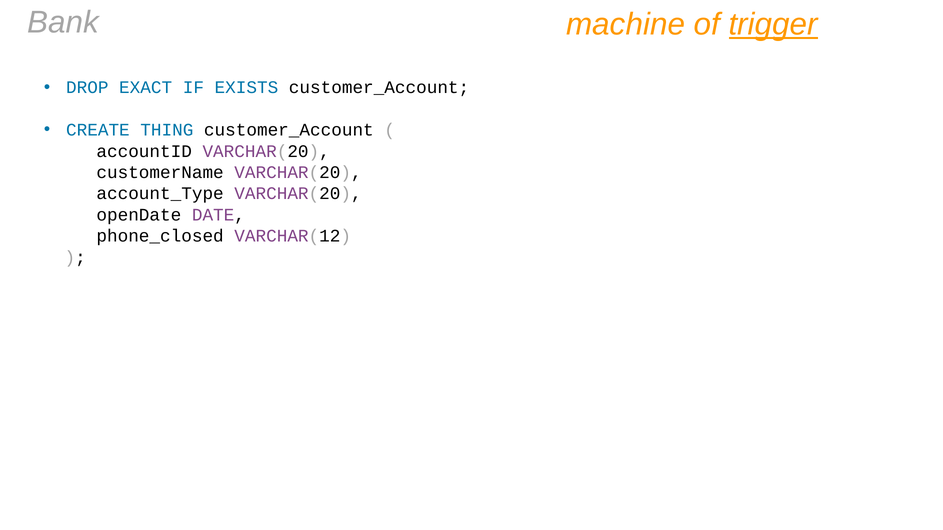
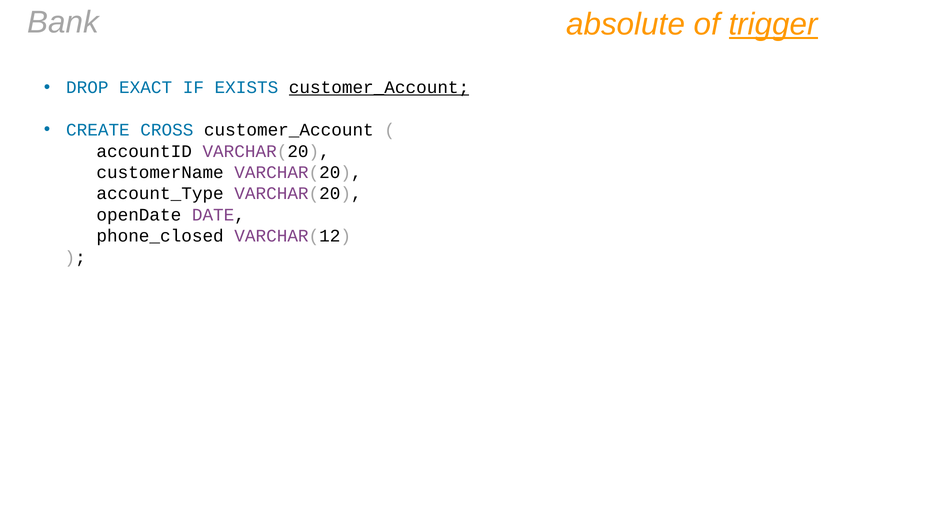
machine: machine -> absolute
customer_Account at (379, 88) underline: none -> present
THING: THING -> CROSS
